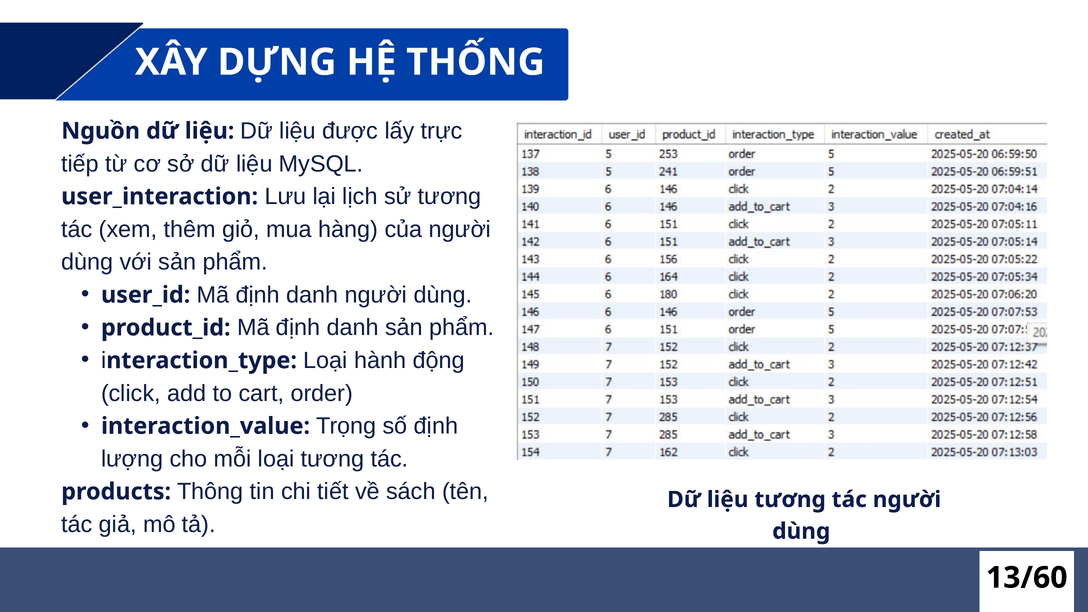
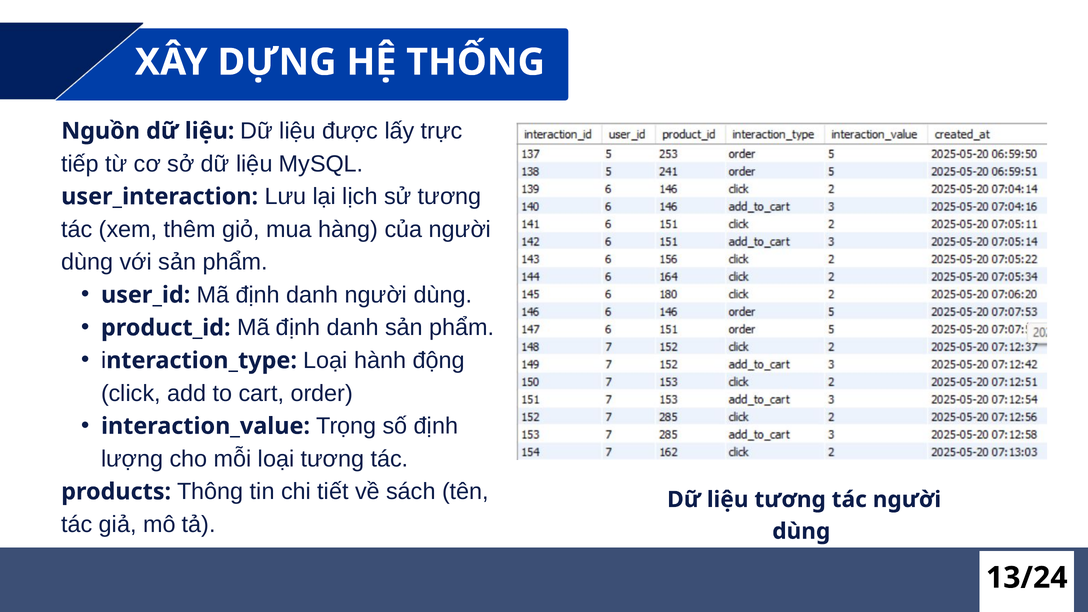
13/60: 13/60 -> 13/24
